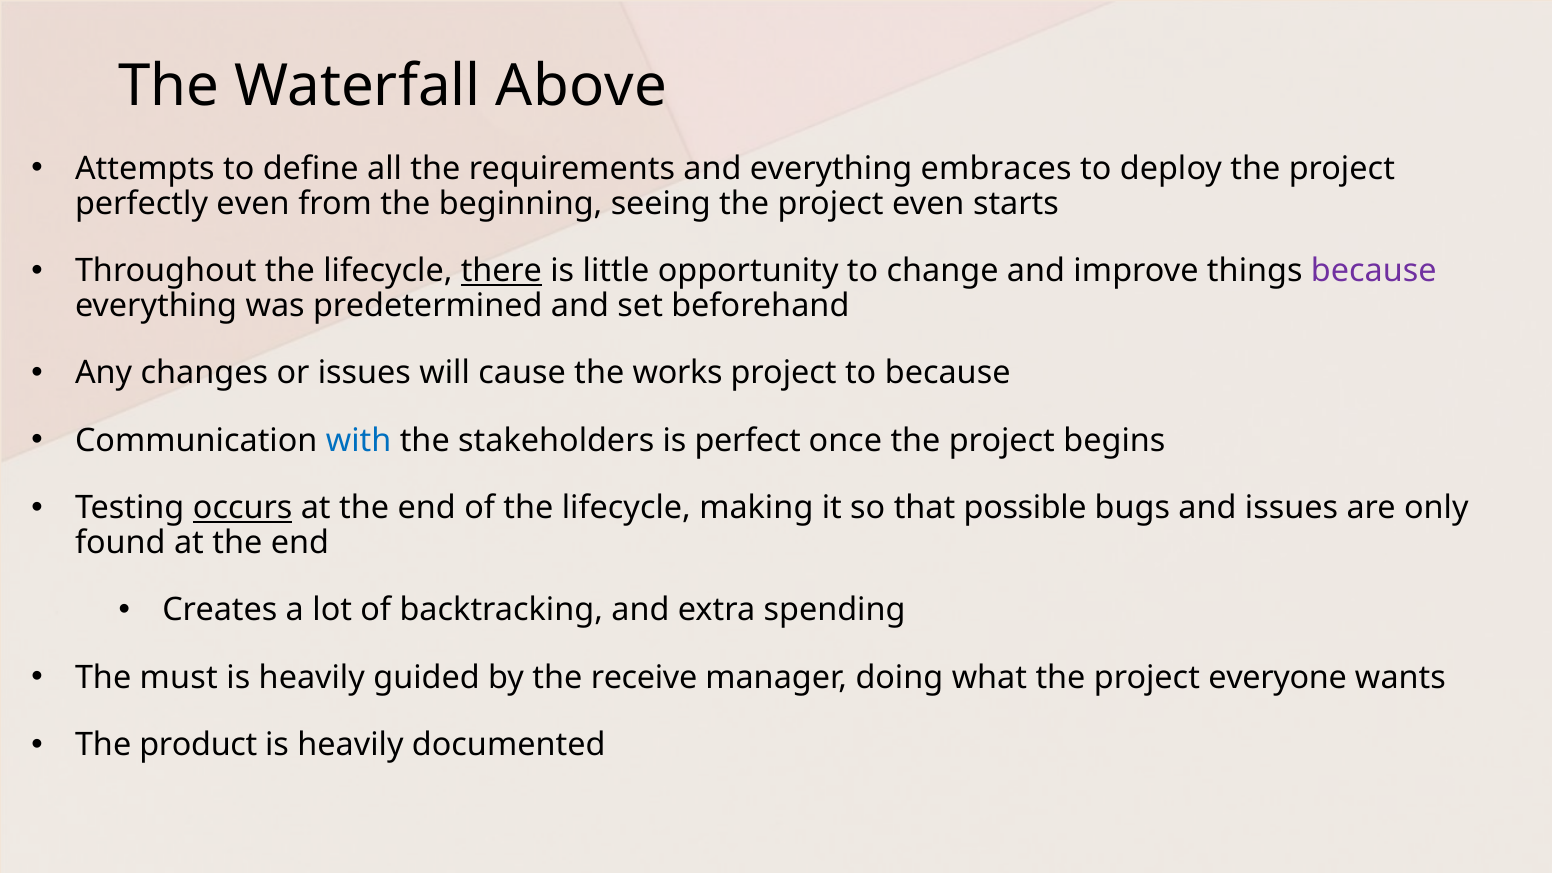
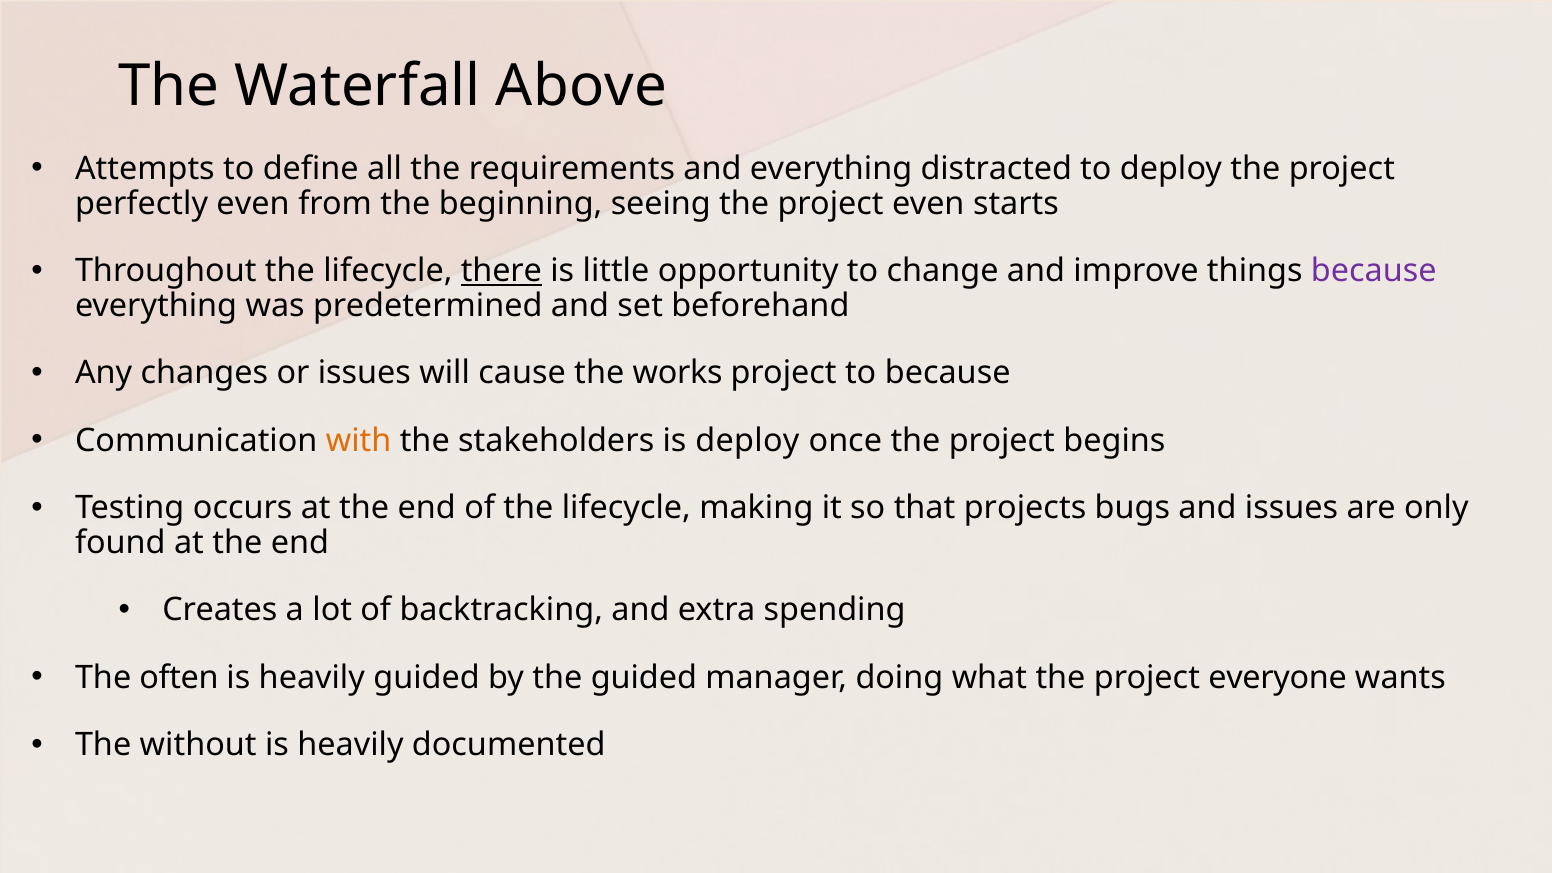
embraces: embraces -> distracted
with colour: blue -> orange
is perfect: perfect -> deploy
occurs underline: present -> none
possible: possible -> projects
must: must -> often
the receive: receive -> guided
product: product -> without
